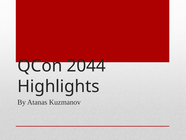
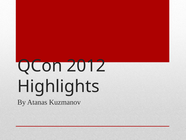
2044: 2044 -> 2012
